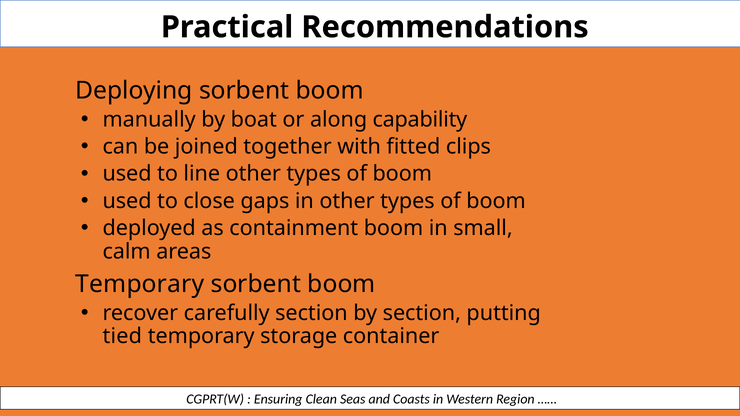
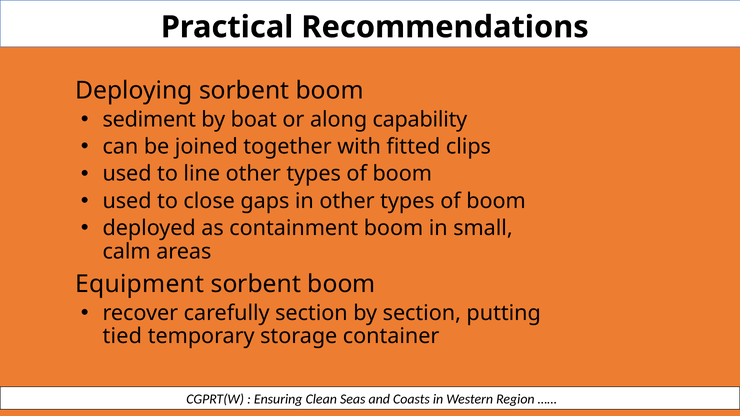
manually: manually -> sediment
Temporary at (140, 284): Temporary -> Equipment
